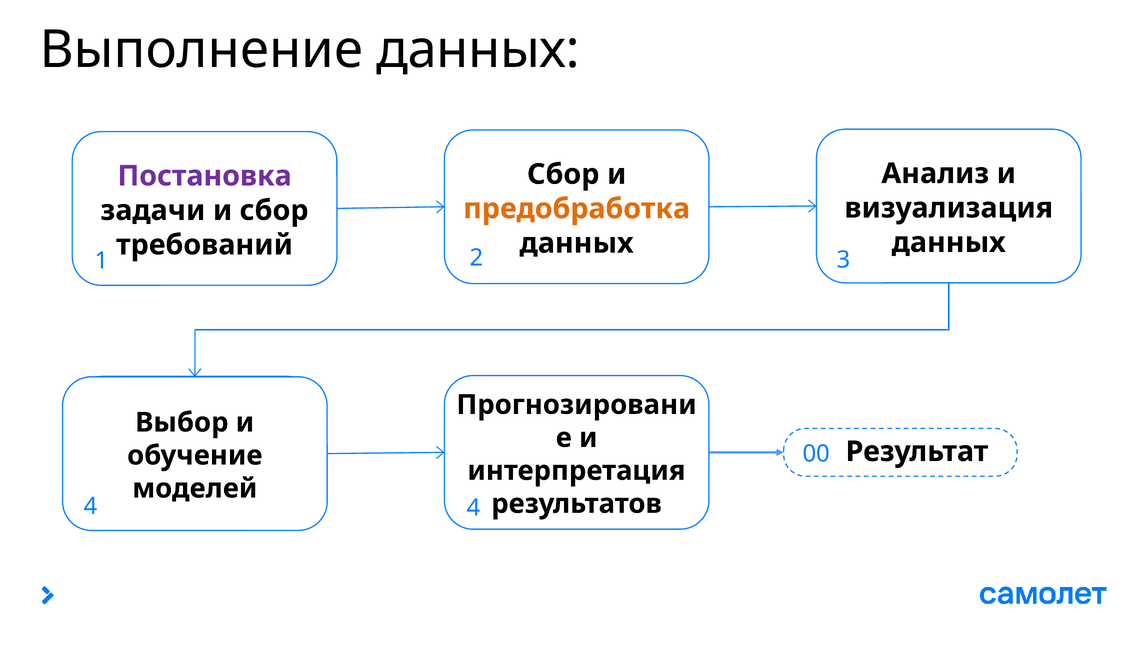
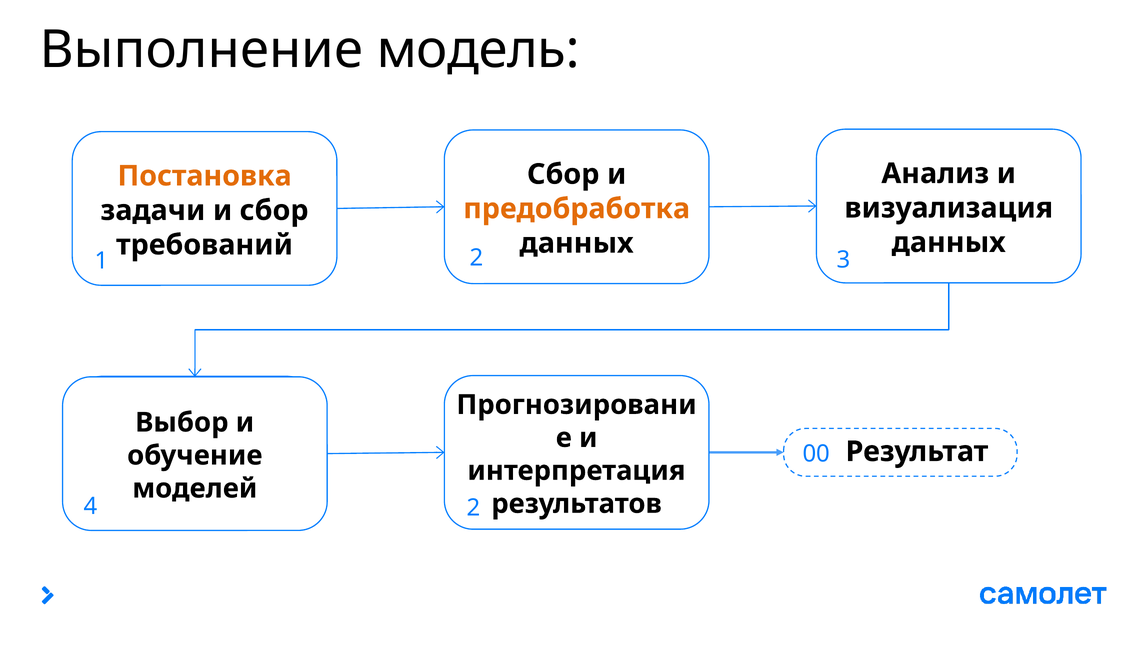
Выполнение данных: данных -> модель
Постановка colour: purple -> orange
4 4: 4 -> 2
